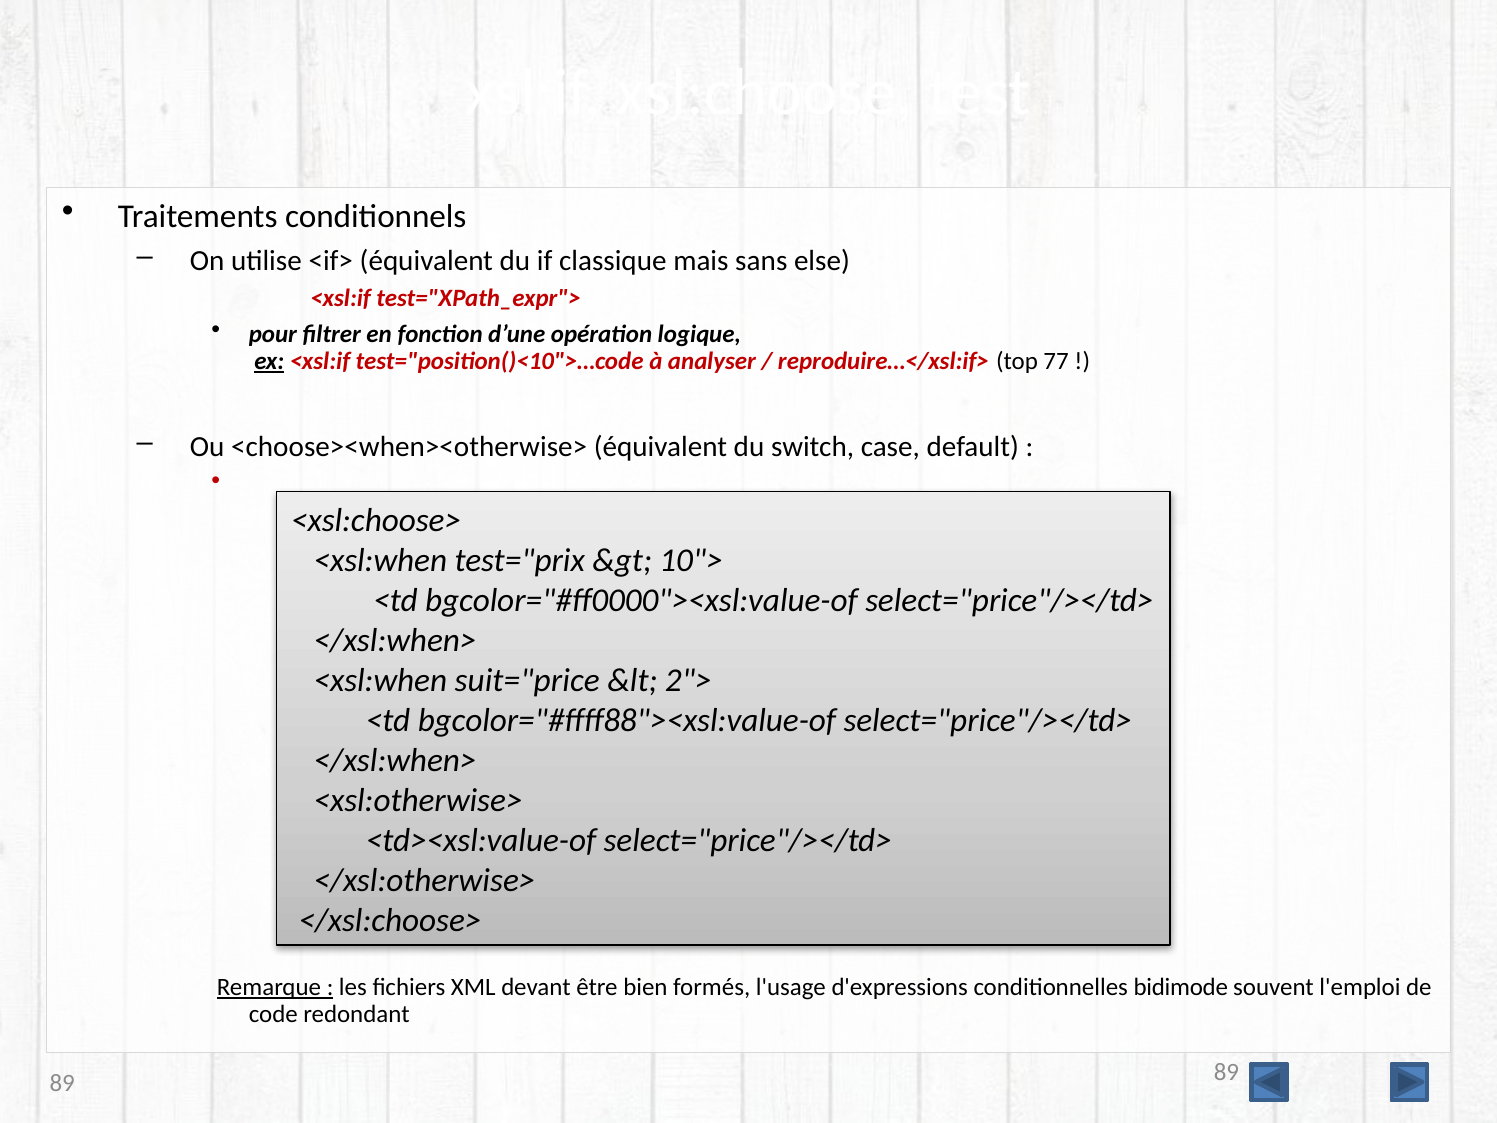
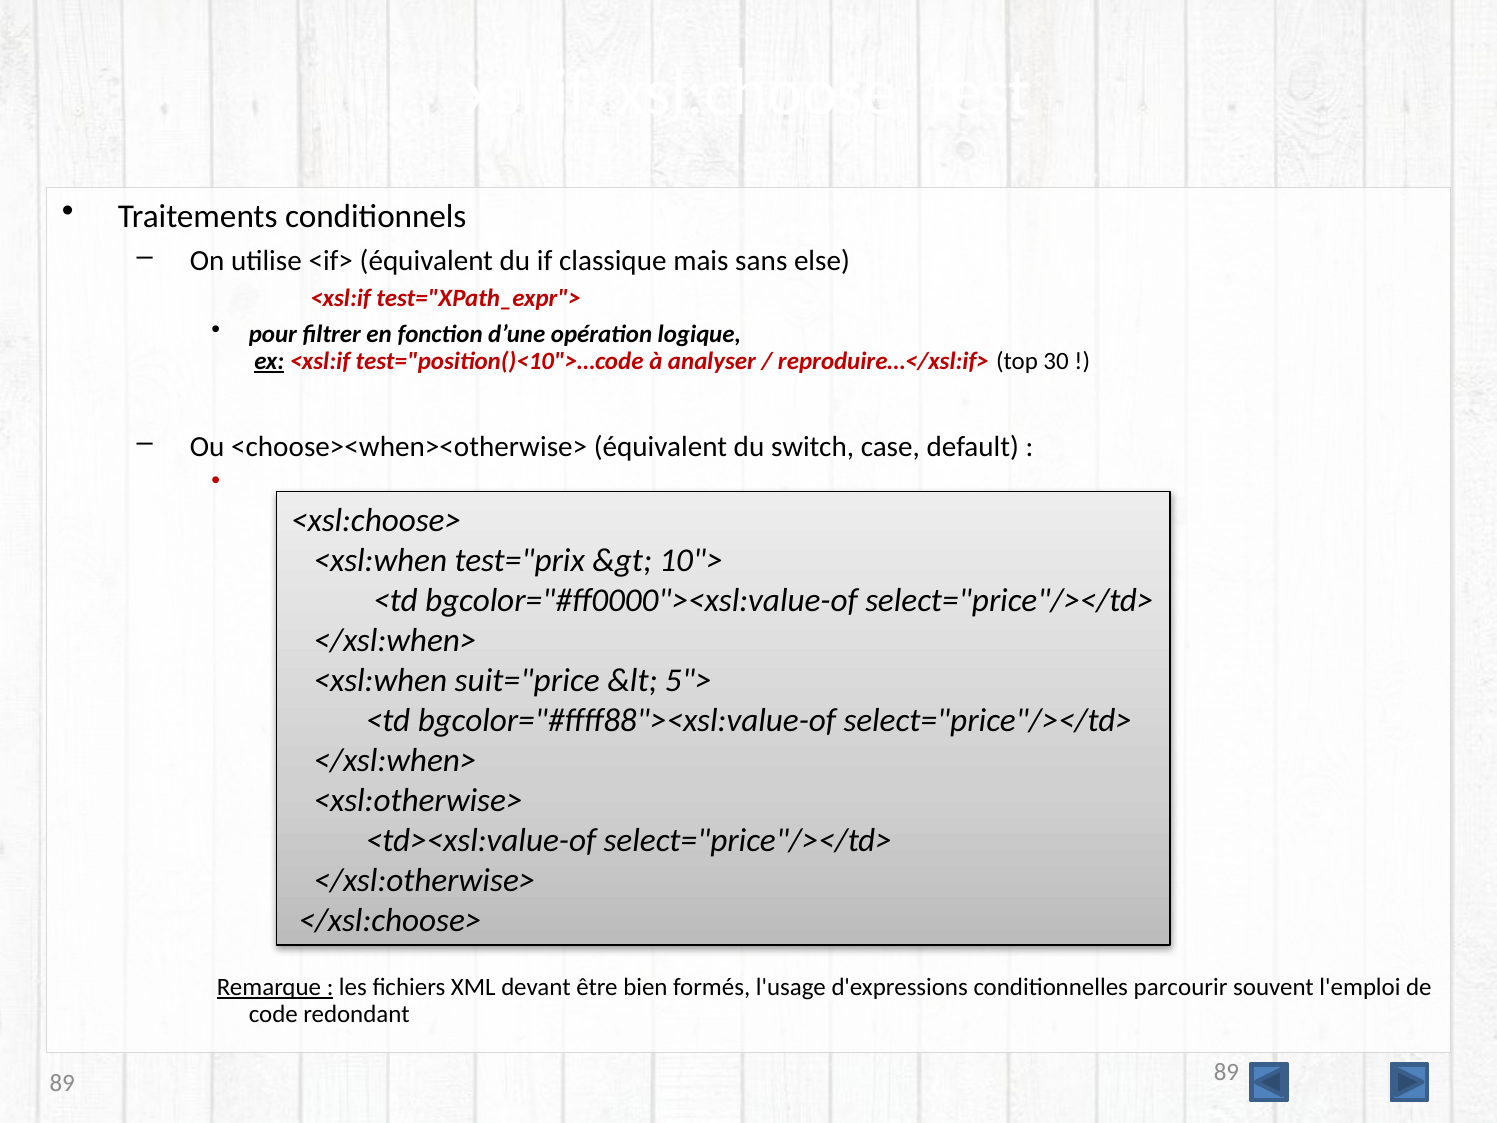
77: 77 -> 30
2">: 2"> -> 5">
bidimode: bidimode -> parcourir
